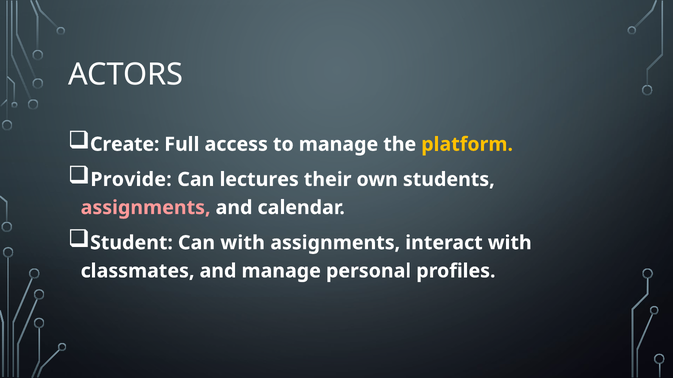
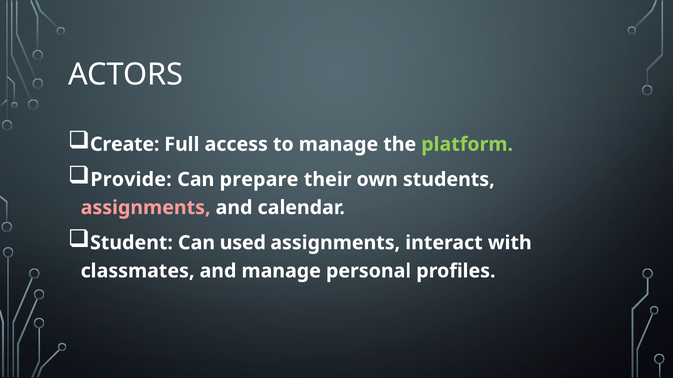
platform colour: yellow -> light green
lectures: lectures -> prepare
Can with: with -> used
